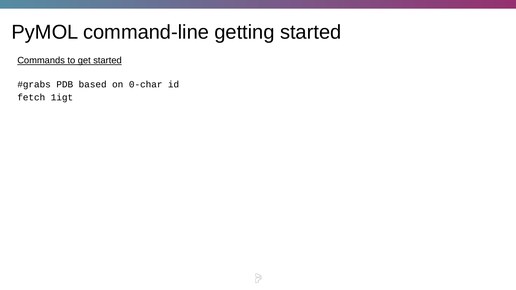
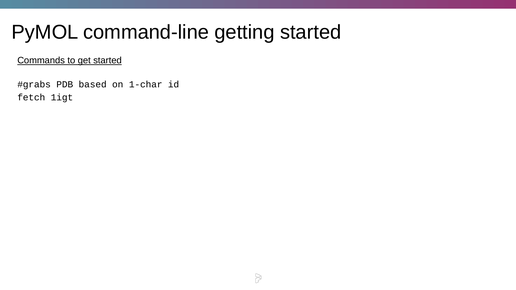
0-char: 0-char -> 1-char
